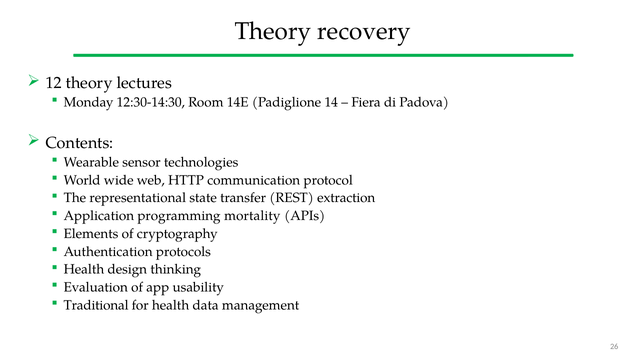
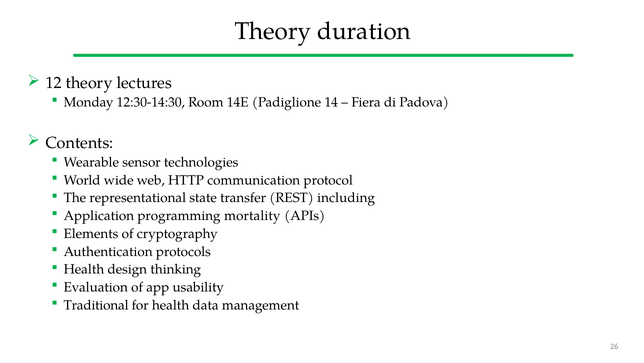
recovery: recovery -> duration
extraction: extraction -> including
